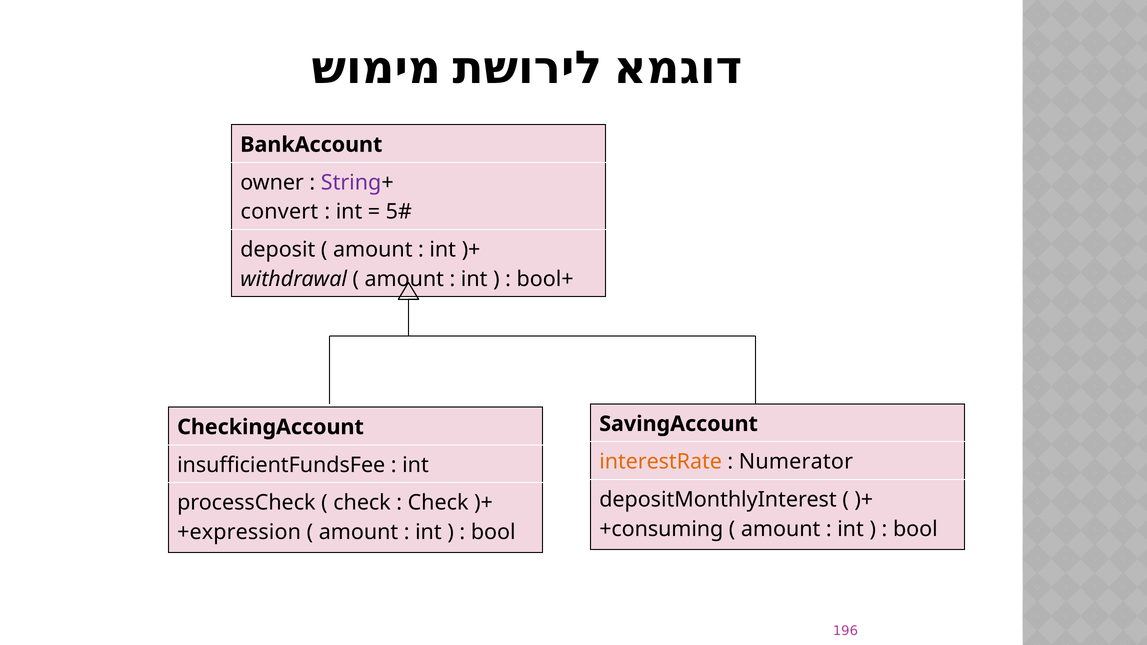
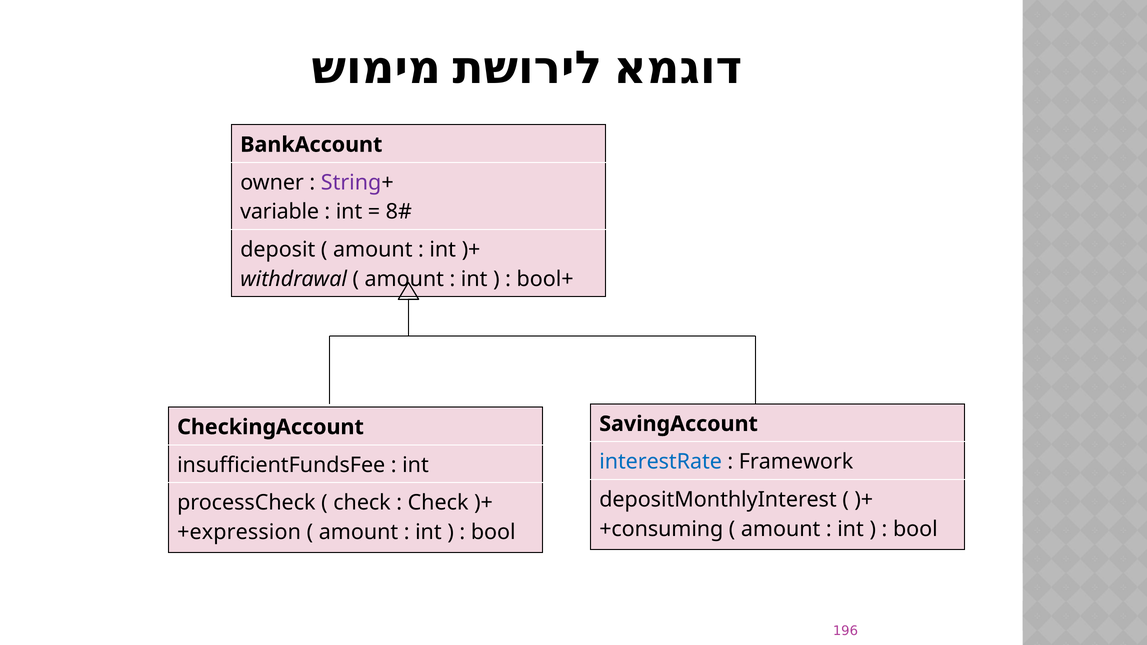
convert: convert -> variable
5: 5 -> 8
interestRate colour: orange -> blue
Numerator: Numerator -> Framework
